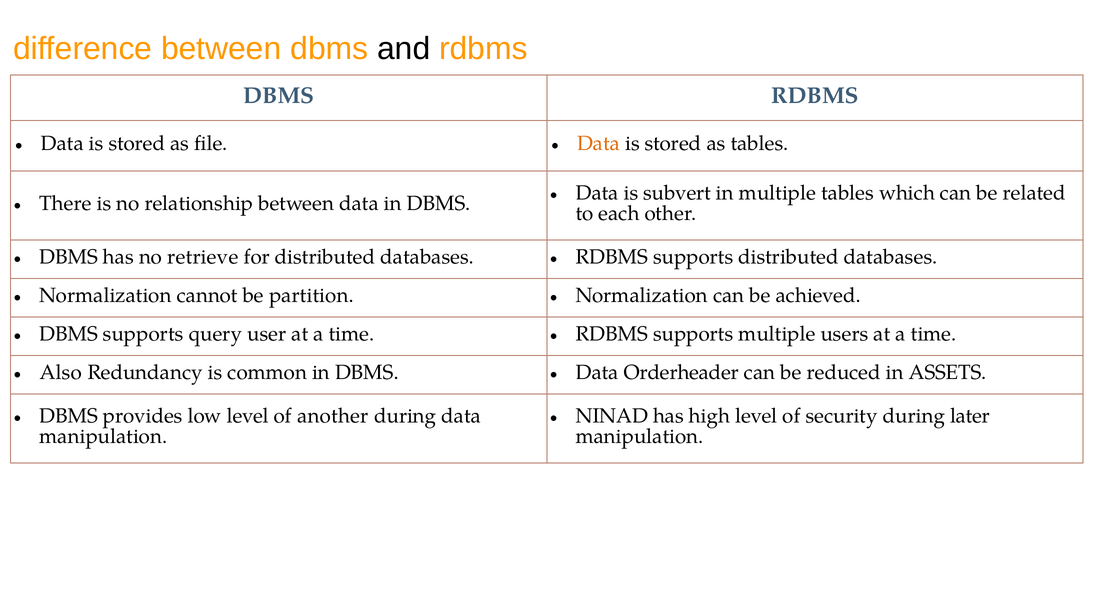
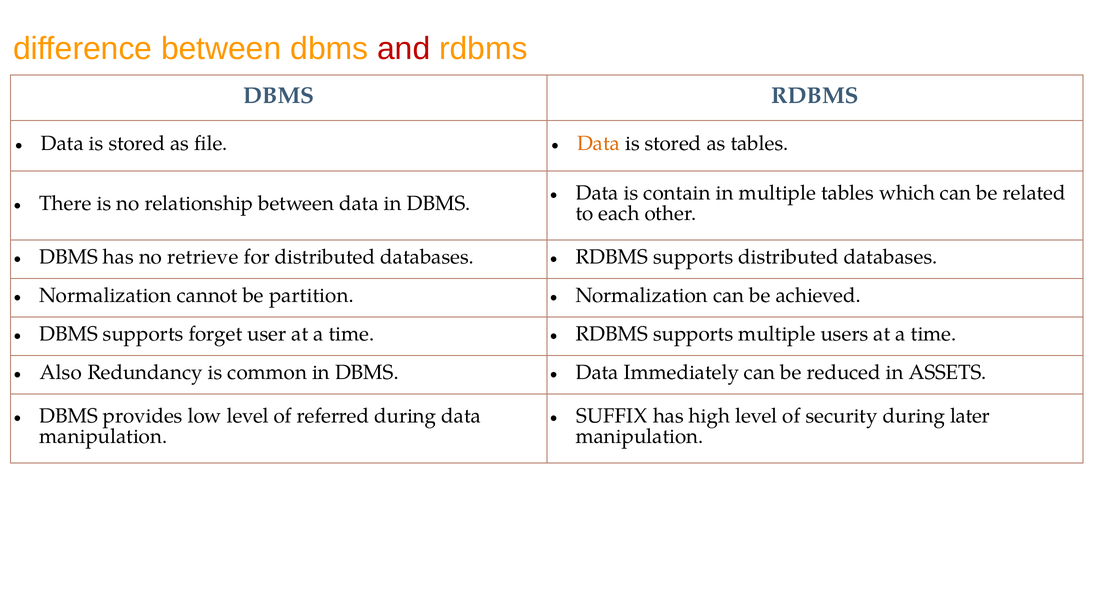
and colour: black -> red
subvert: subvert -> contain
query: query -> forget
Orderheader: Orderheader -> Immediately
another: another -> referred
NINAD: NINAD -> SUFFIX
